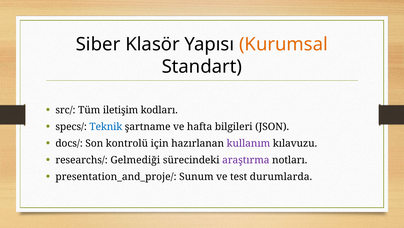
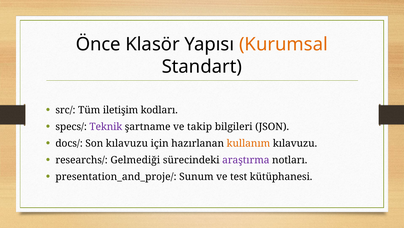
Siber: Siber -> Önce
Teknik colour: blue -> purple
hafta: hafta -> takip
Son kontrolü: kontrolü -> kılavuzu
kullanım colour: purple -> orange
durumlarda: durumlarda -> kütüphanesi
